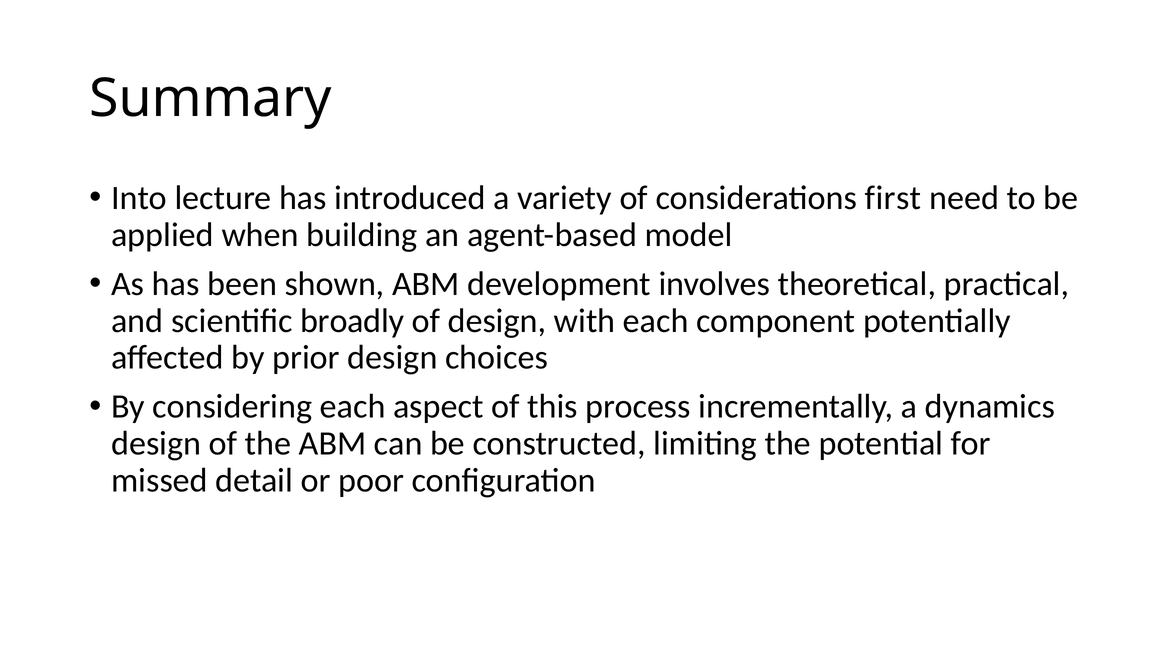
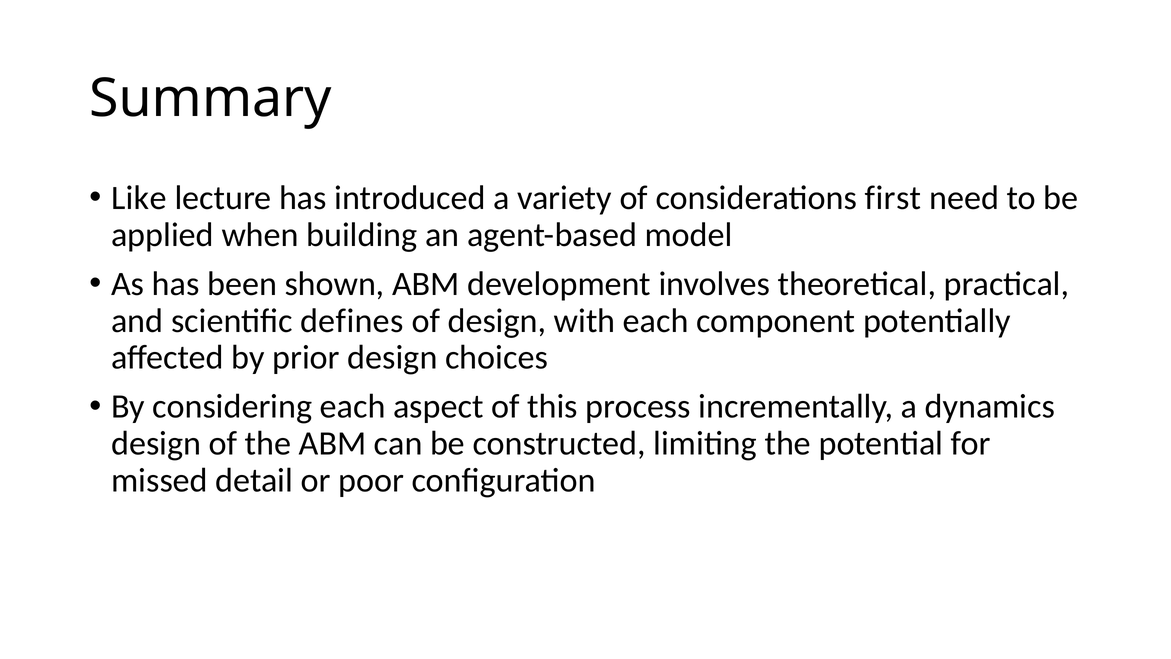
Into: Into -> Like
broadly: broadly -> defines
